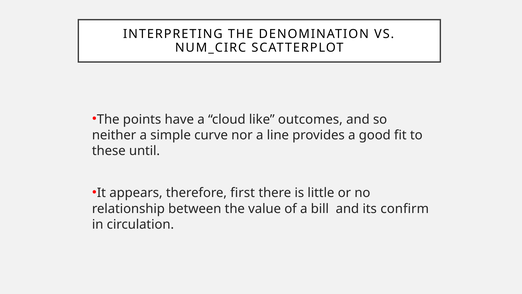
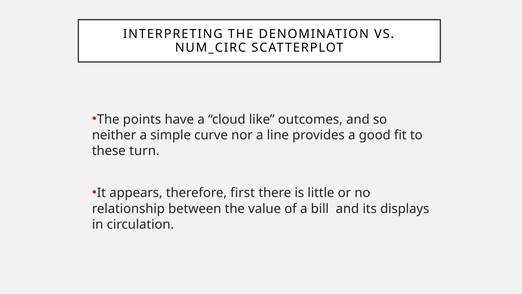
until: until -> turn
confirm: confirm -> displays
